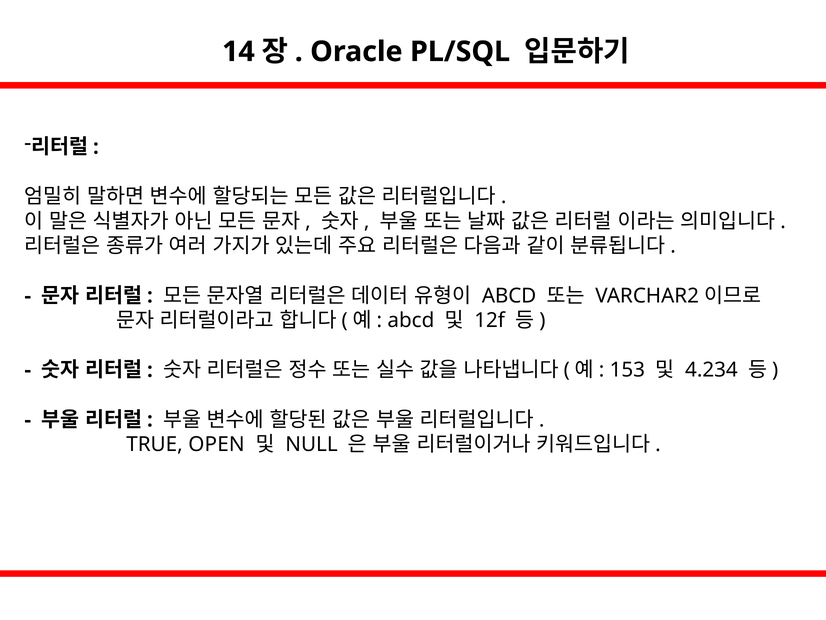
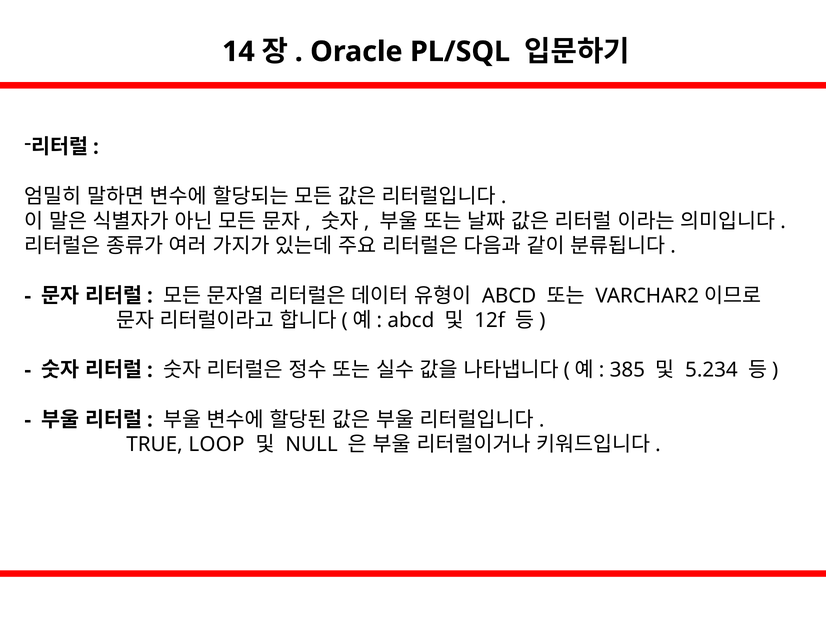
153: 153 -> 385
4.234: 4.234 -> 5.234
OPEN: OPEN -> LOOP
